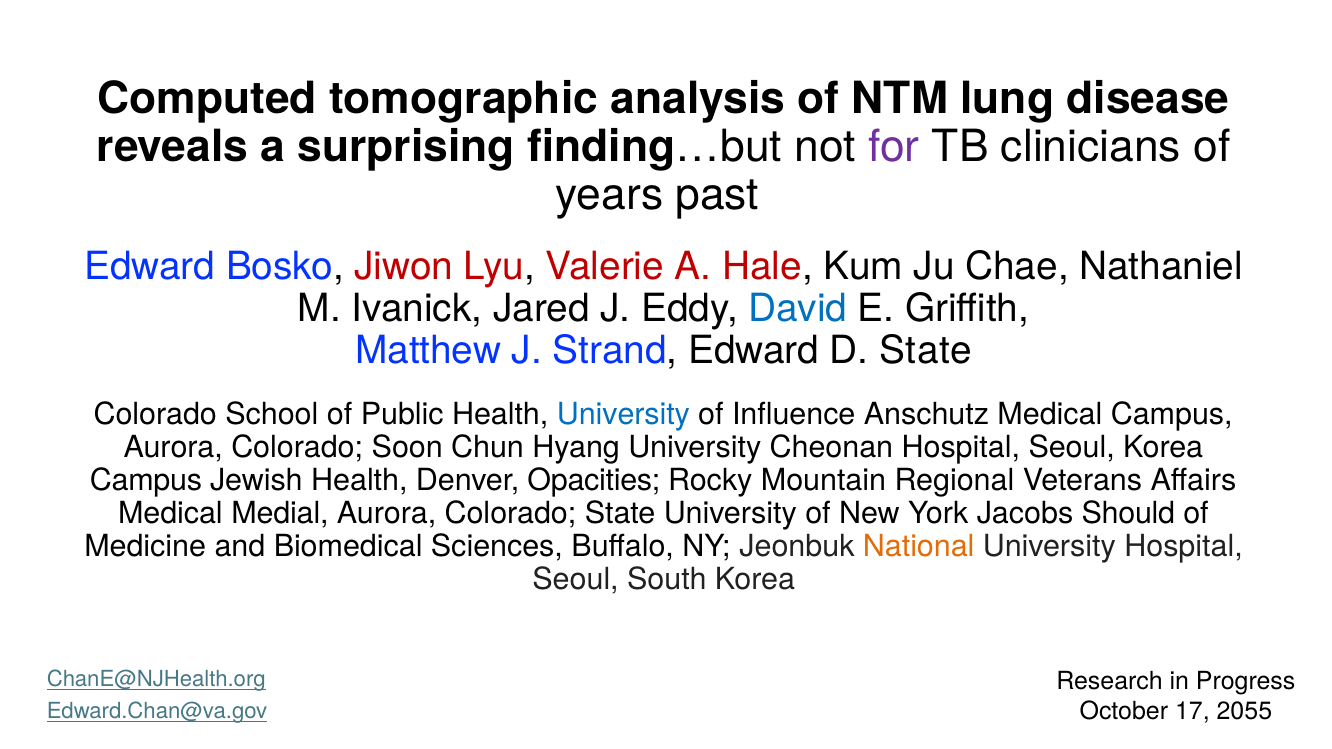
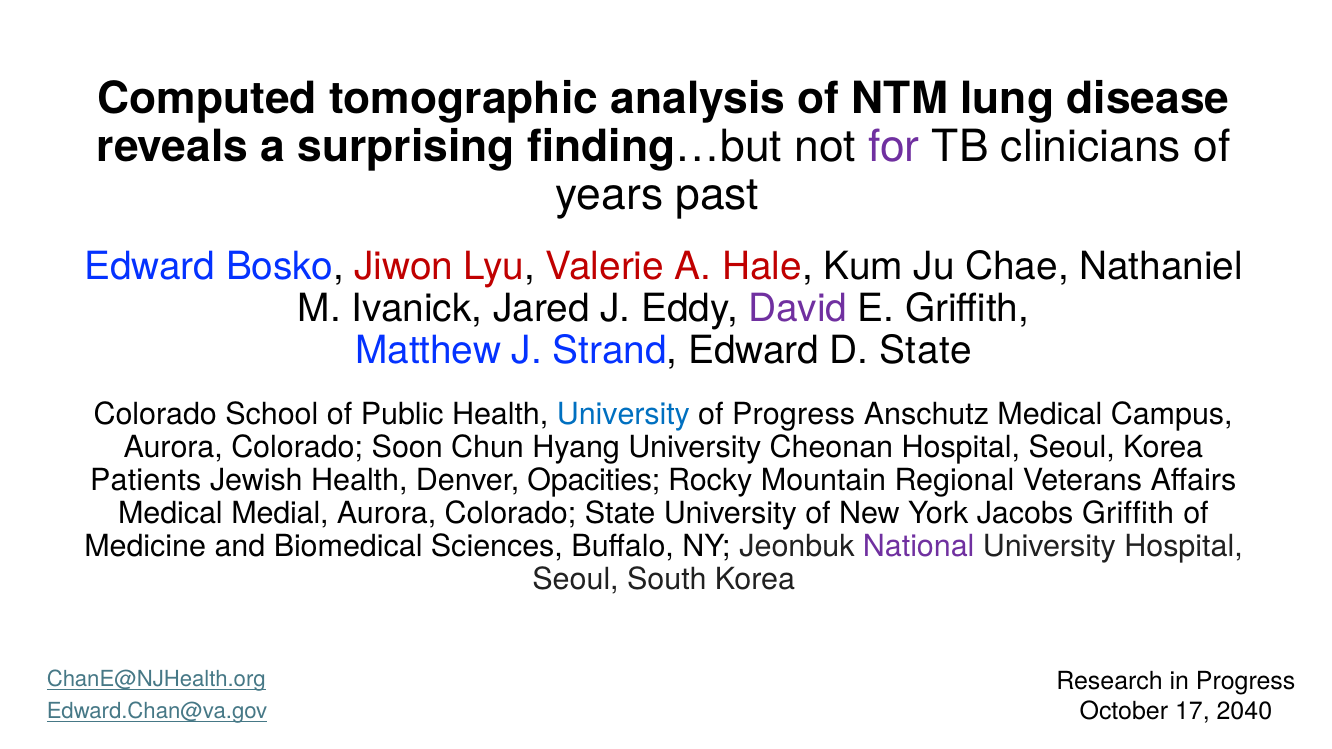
David colour: blue -> purple
of Influence: Influence -> Progress
Campus at (146, 481): Campus -> Patients
Jacobs Should: Should -> Griffith
National colour: orange -> purple
2055: 2055 -> 2040
